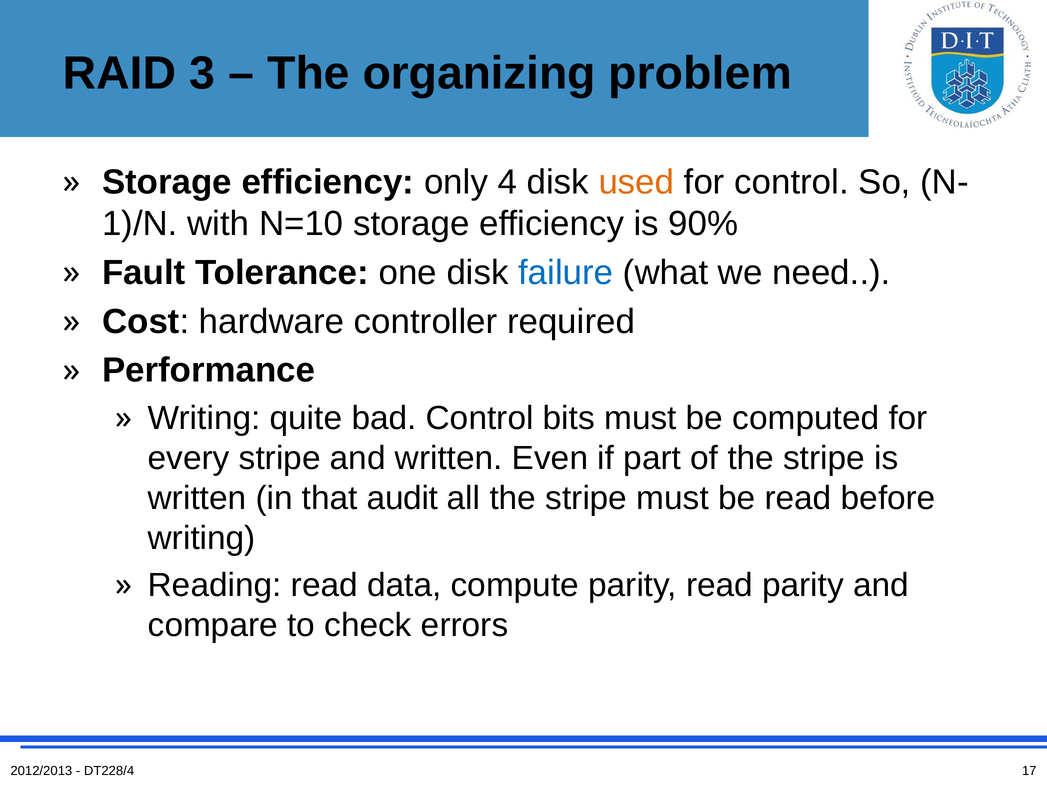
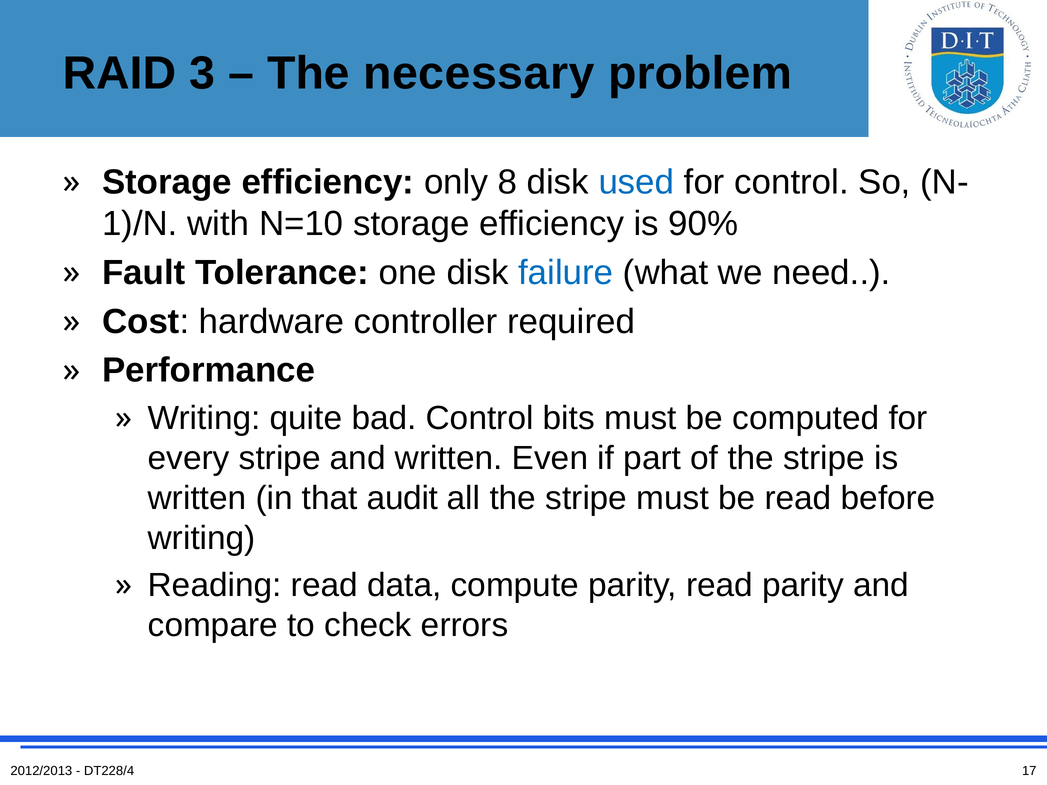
organizing: organizing -> necessary
4: 4 -> 8
used colour: orange -> blue
